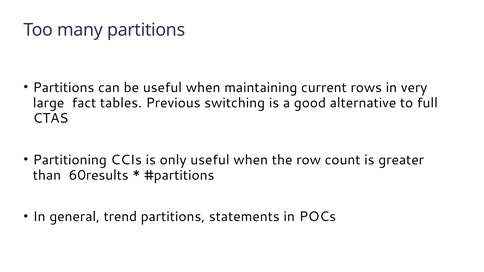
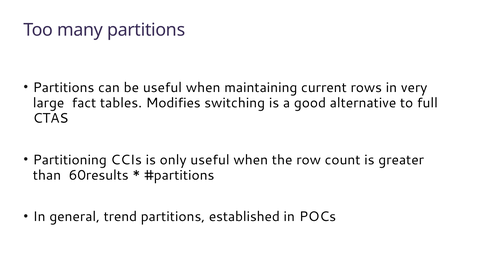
Previous: Previous -> Modifies
statements: statements -> established
